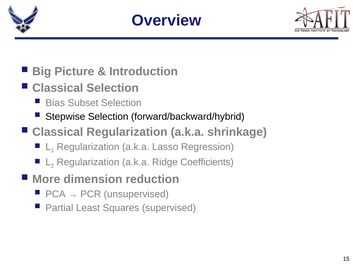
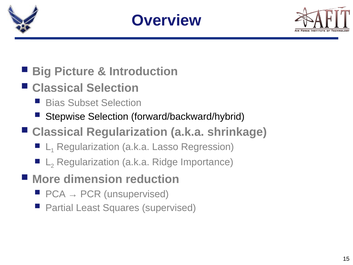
Coefficients: Coefficients -> Importance
